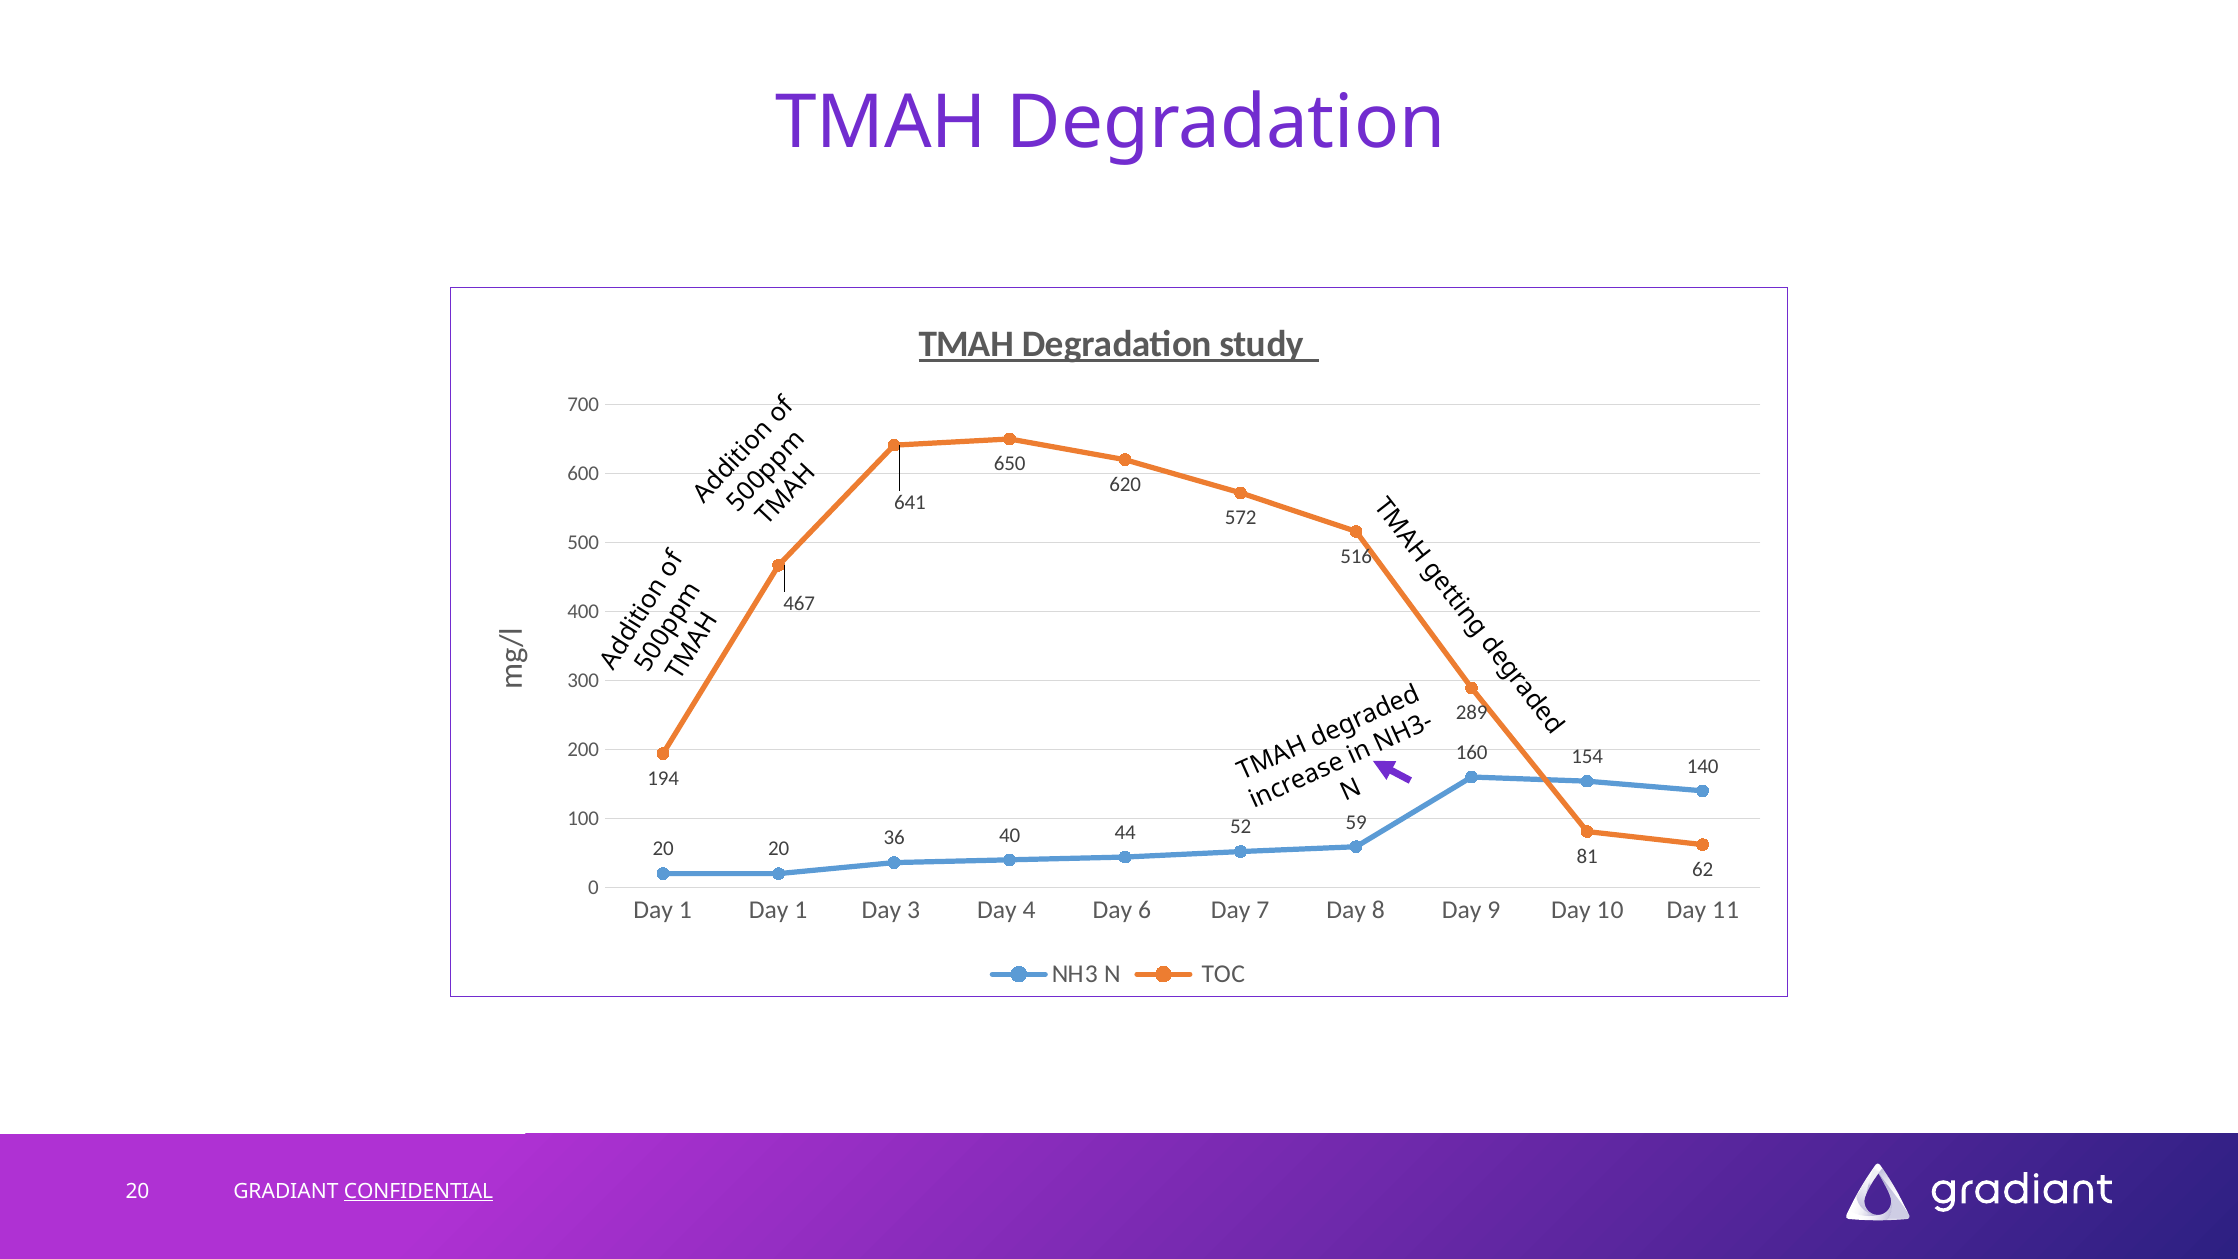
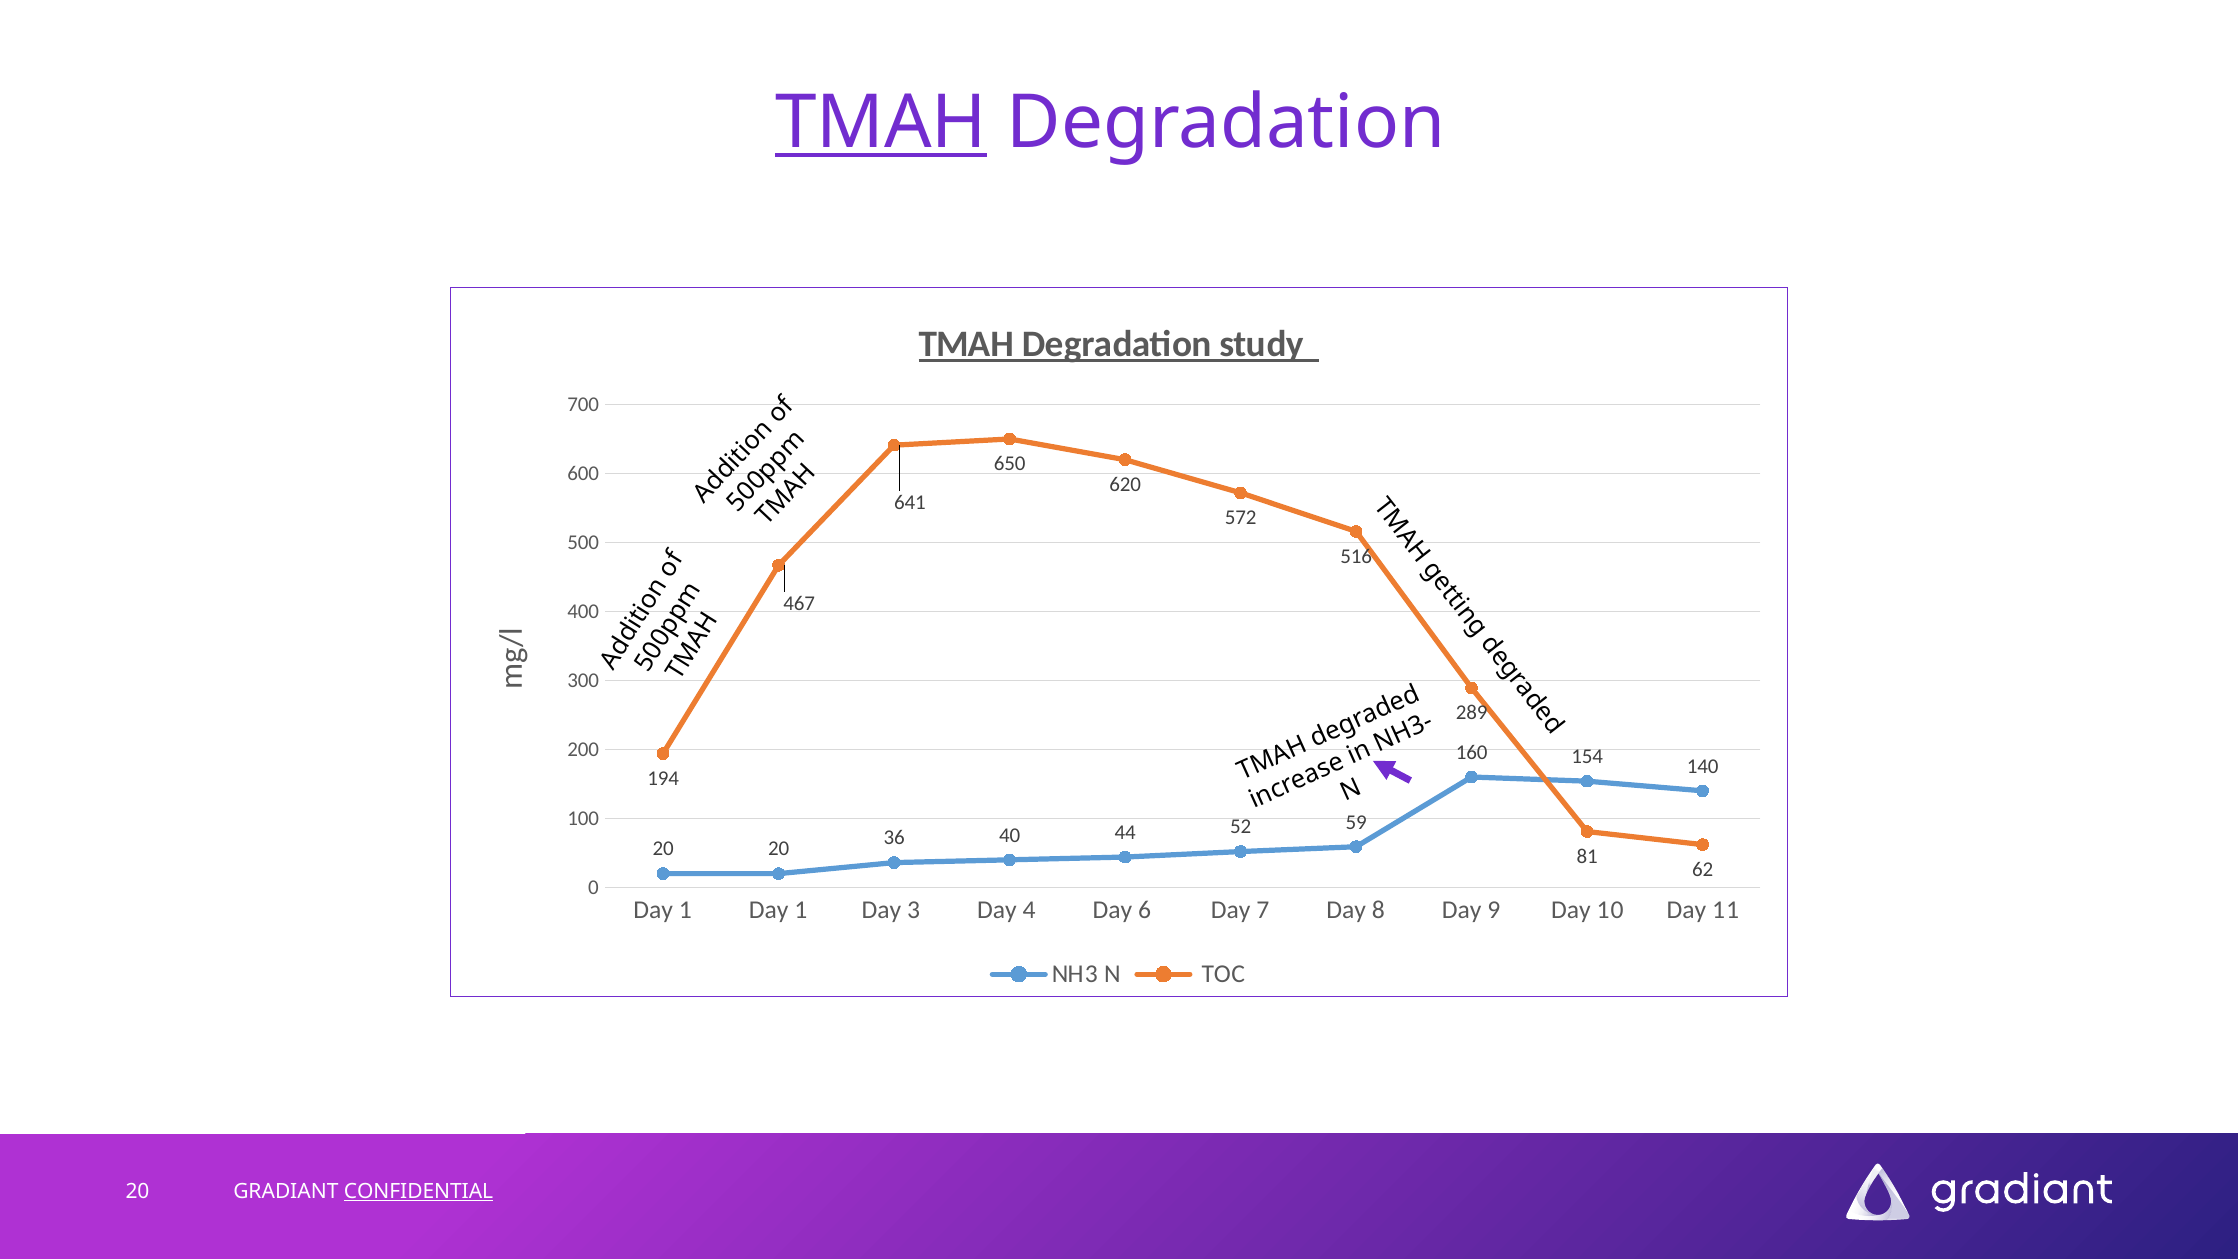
TMAH at (881, 123) underline: none -> present
